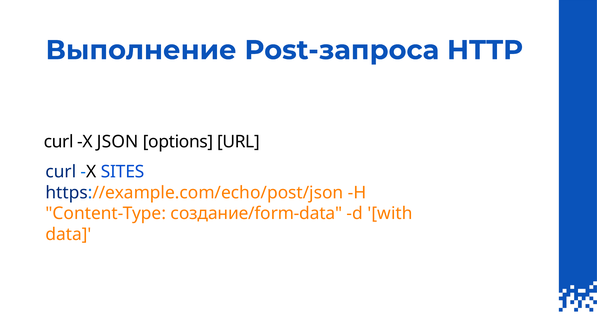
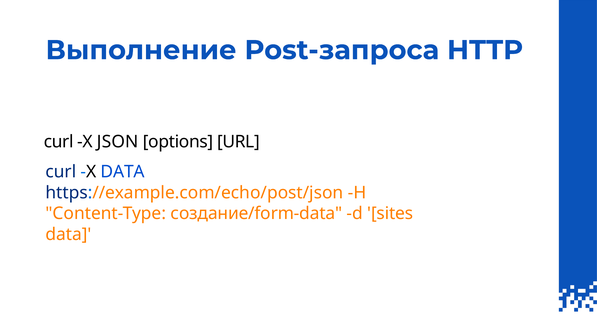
X SITES: SITES -> DATA
with: with -> sites
